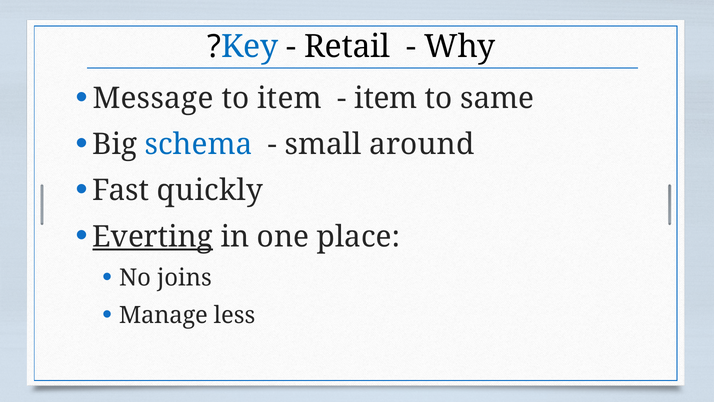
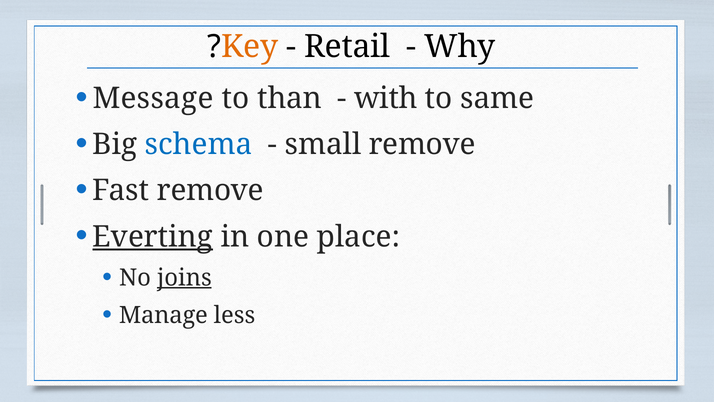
Key colour: blue -> orange
to item: item -> than
item at (386, 98): item -> with
small around: around -> remove
Fast quickly: quickly -> remove
joins underline: none -> present
